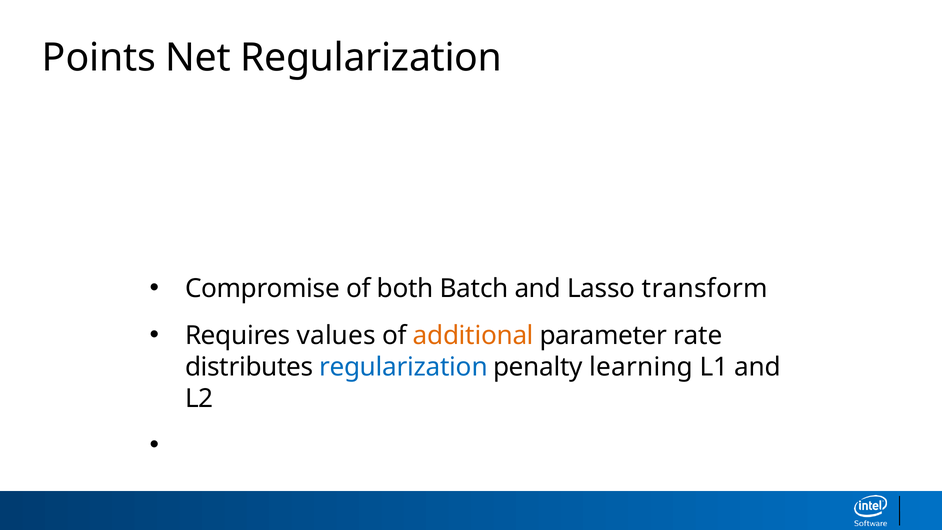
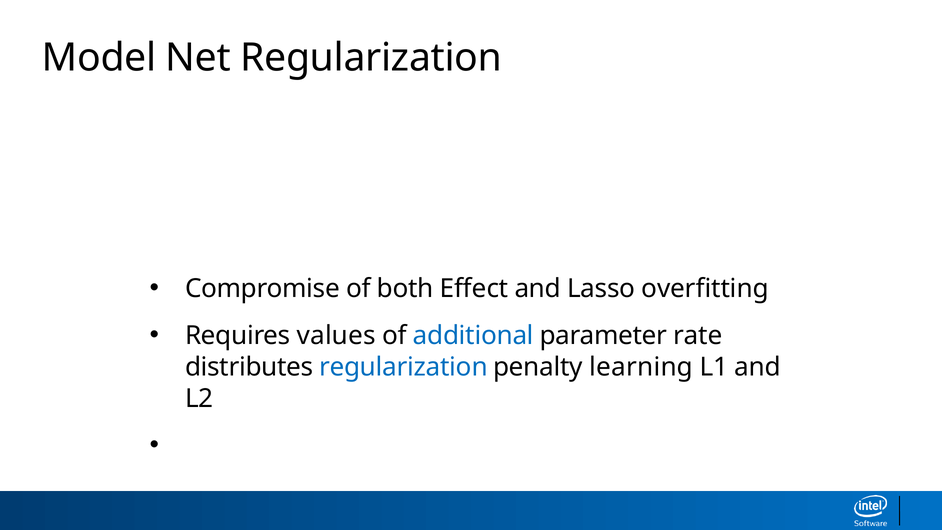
Points: Points -> Model
Batch: Batch -> Effect
transform: transform -> overfitting
additional colour: orange -> blue
